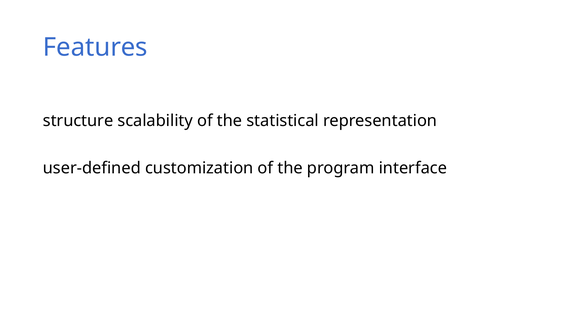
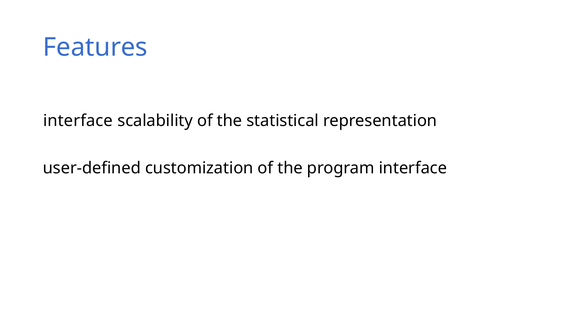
structure at (78, 121): structure -> interface
